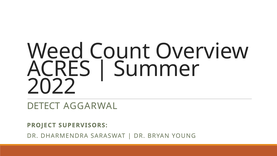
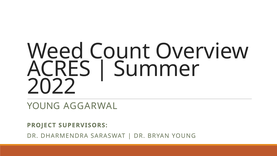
DETECT at (43, 106): DETECT -> YOUNG
